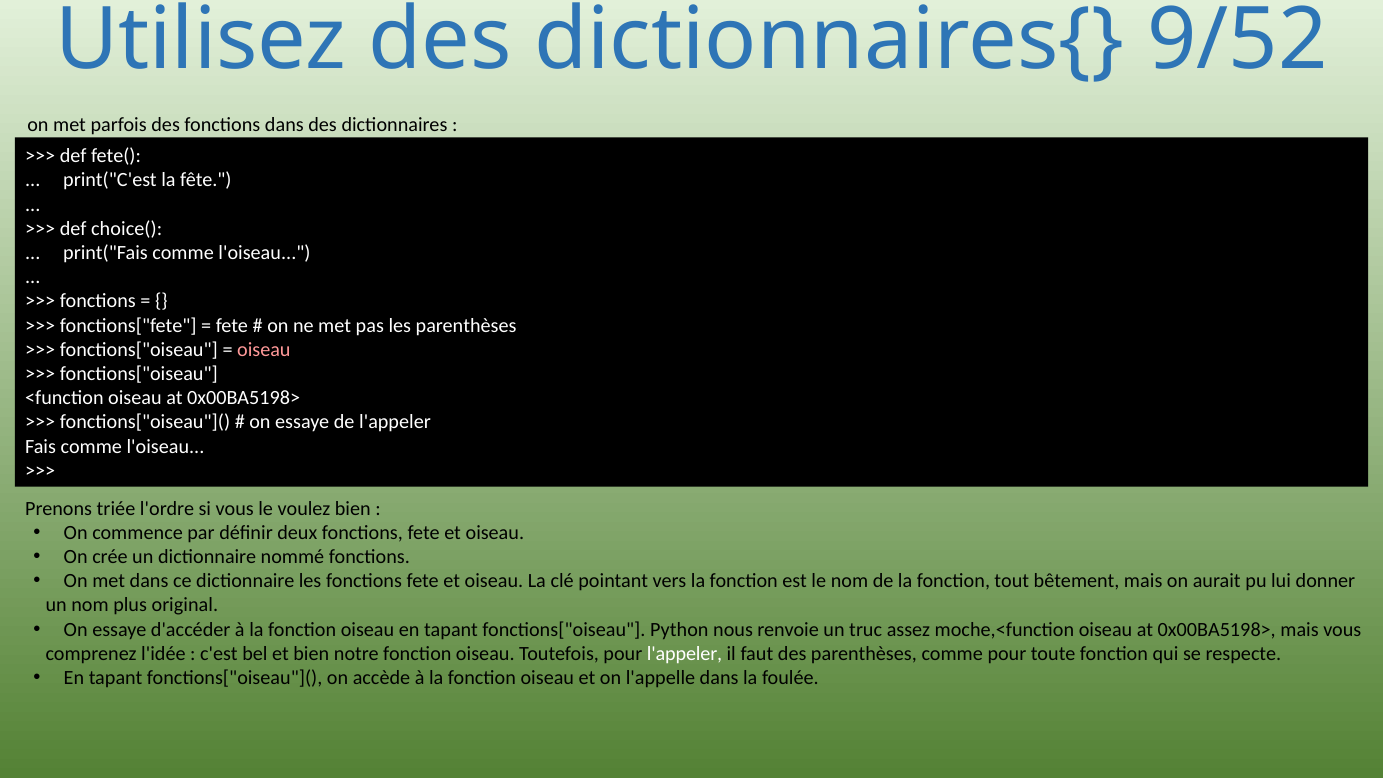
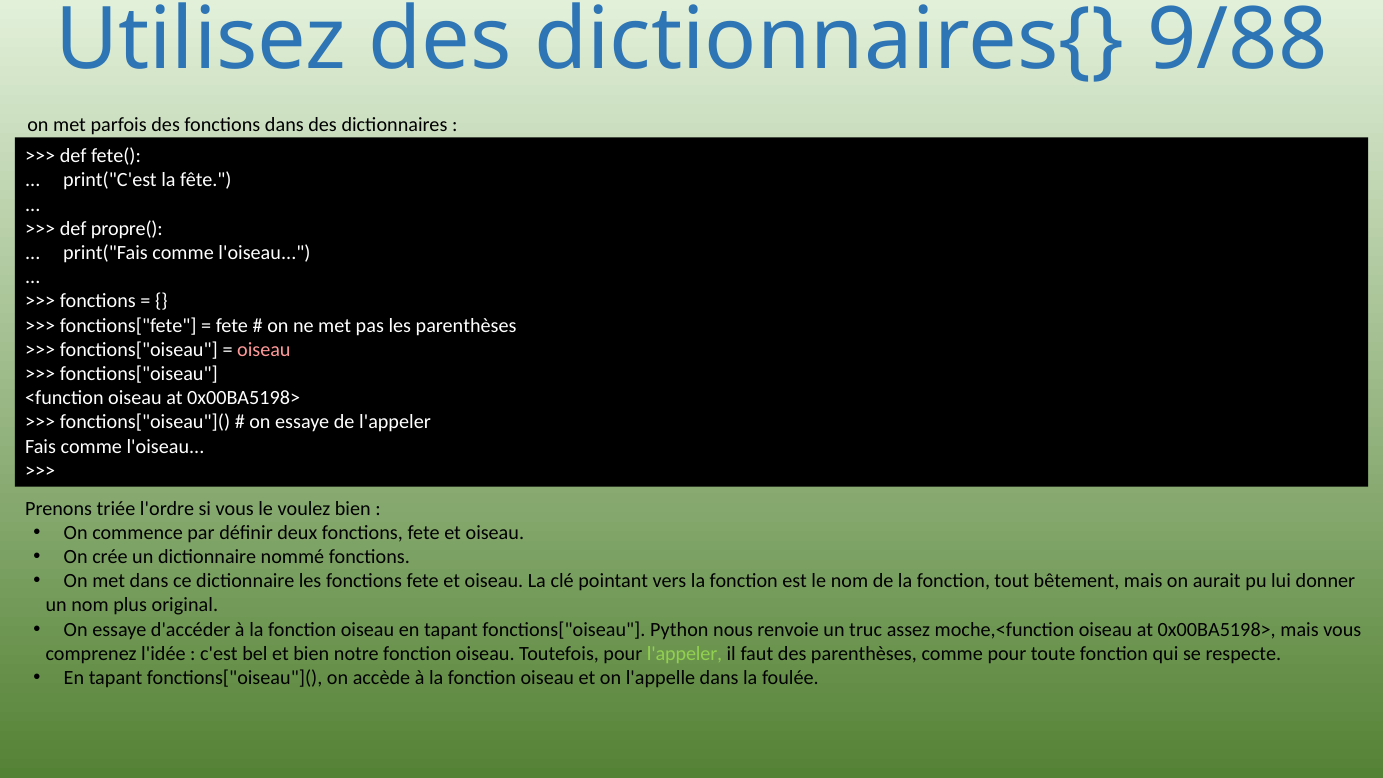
9/52: 9/52 -> 9/88
choice(: choice( -> propre(
l'appeler at (685, 654) colour: white -> light green
